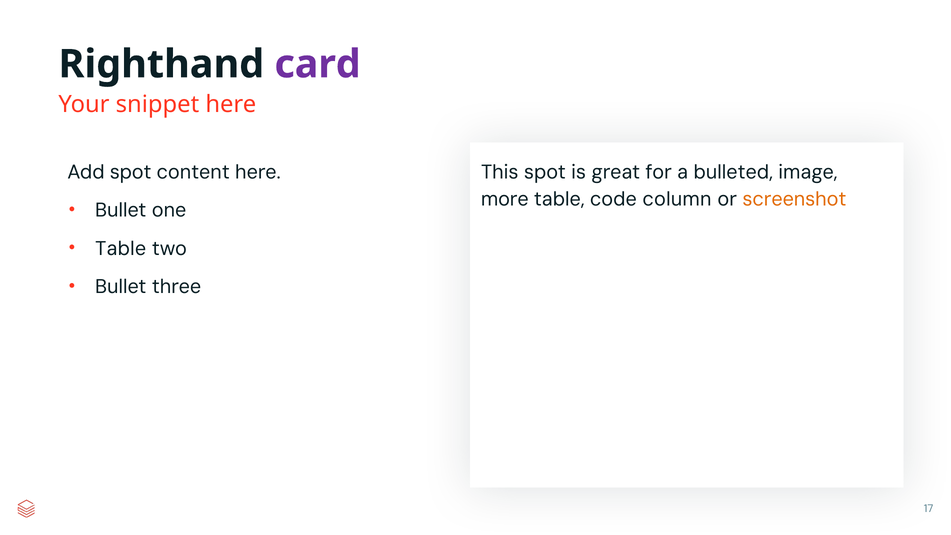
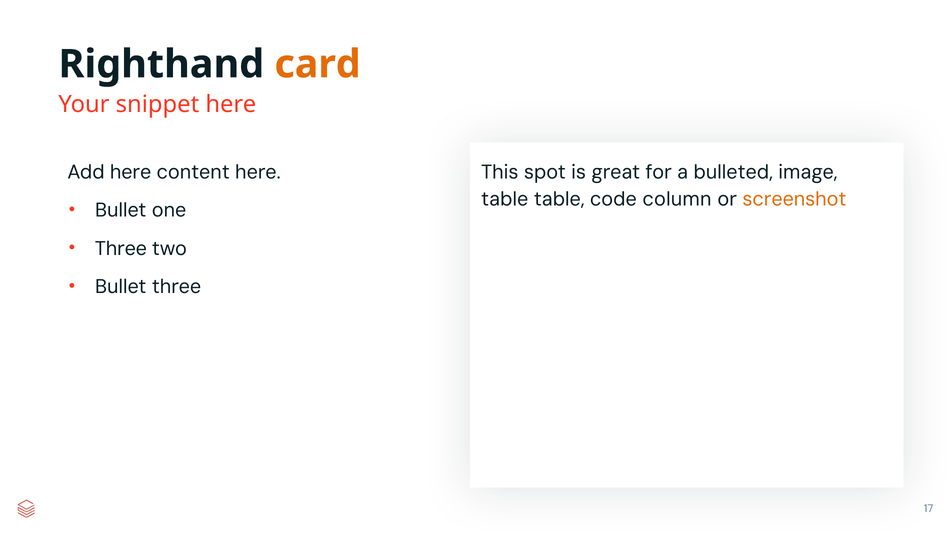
card colour: purple -> orange
Add spot: spot -> here
more at (505, 199): more -> table
Table at (121, 249): Table -> Three
